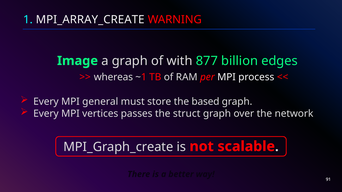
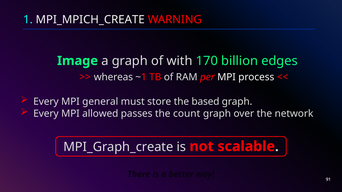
MPI_ARRAY_CREATE: MPI_ARRAY_CREATE -> MPI_MPICH_CREATE
877: 877 -> 170
vertices: vertices -> allowed
struct: struct -> count
